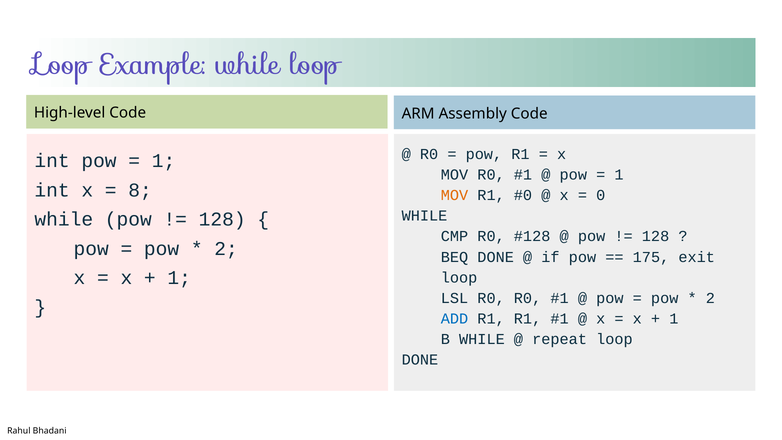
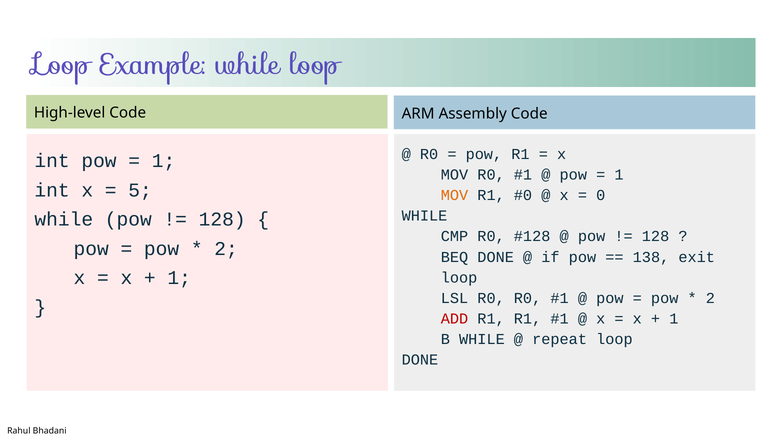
8: 8 -> 5
175: 175 -> 138
ADD colour: blue -> red
